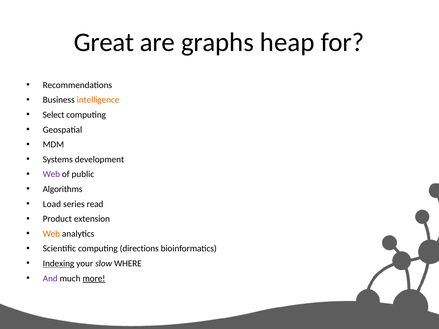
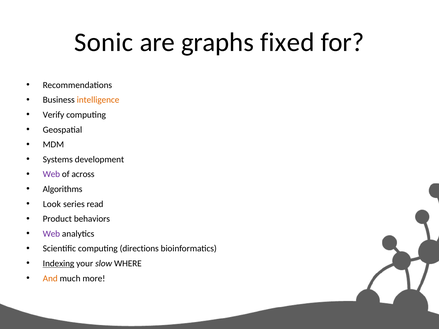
Great: Great -> Sonic
heap: heap -> fixed
Select: Select -> Verify
public: public -> across
Load: Load -> Look
extension: extension -> behaviors
Web at (51, 234) colour: orange -> purple
And colour: purple -> orange
more underline: present -> none
